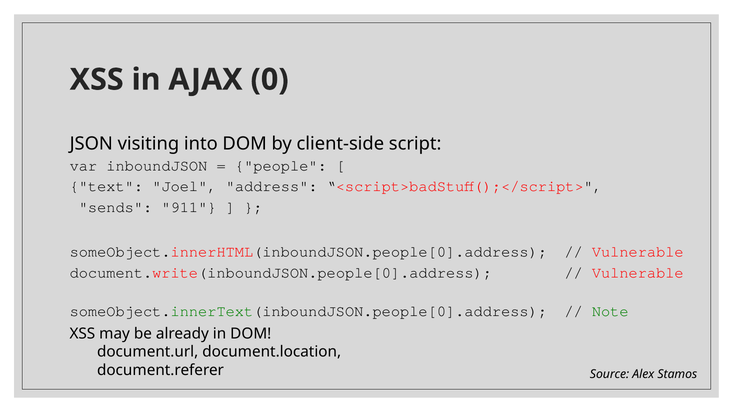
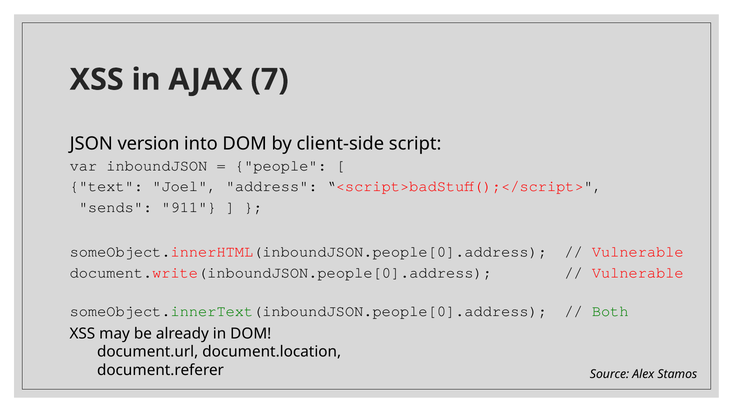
0: 0 -> 7
visiting: visiting -> version
Note: Note -> Both
